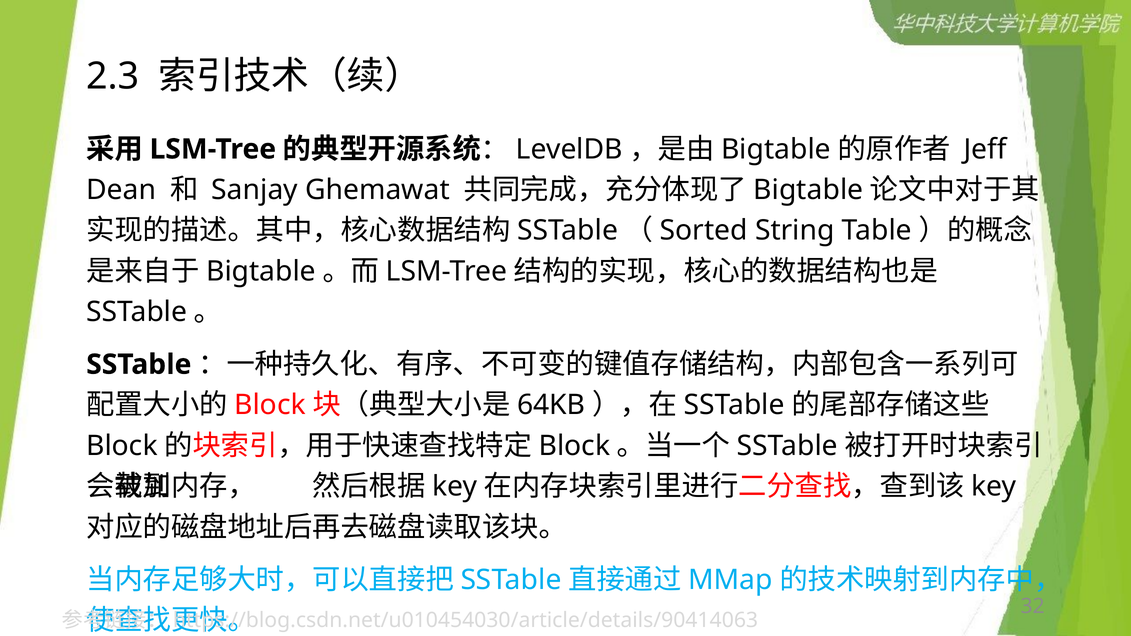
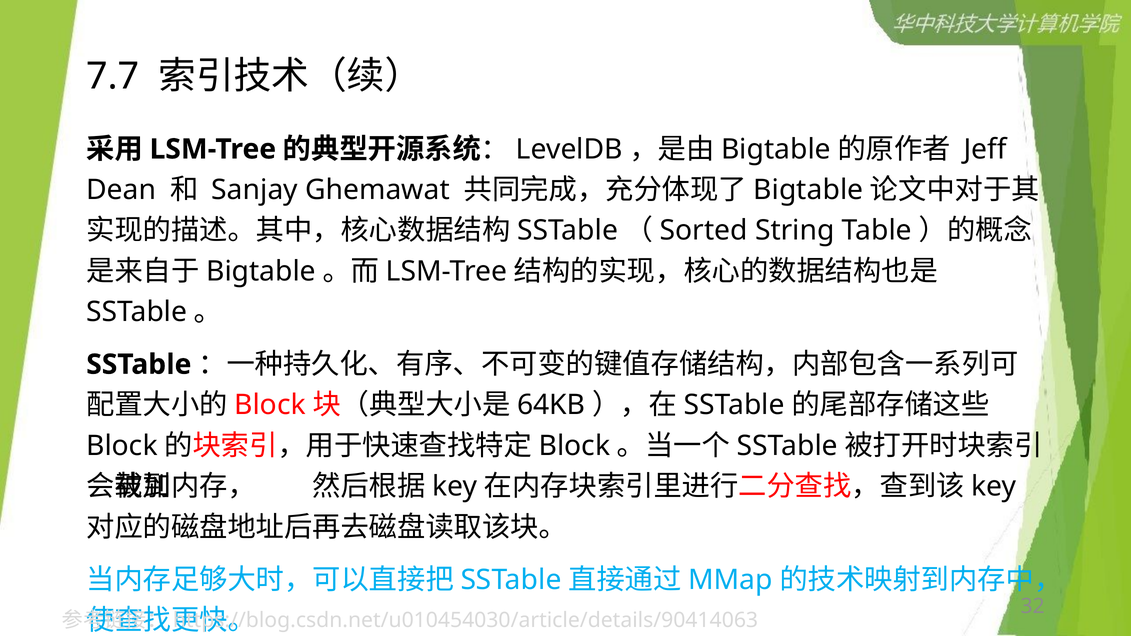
2.3: 2.3 -> 7.7
